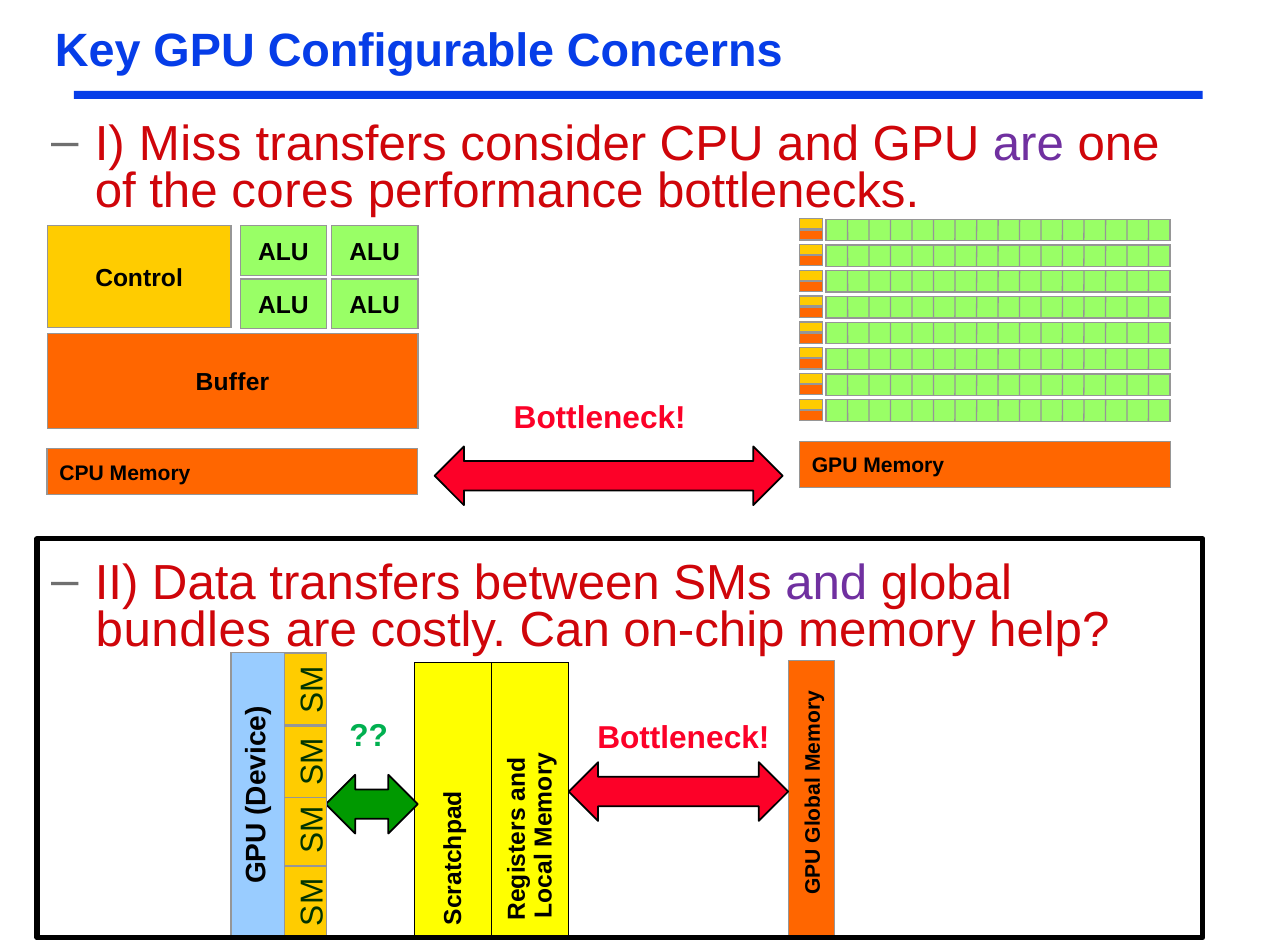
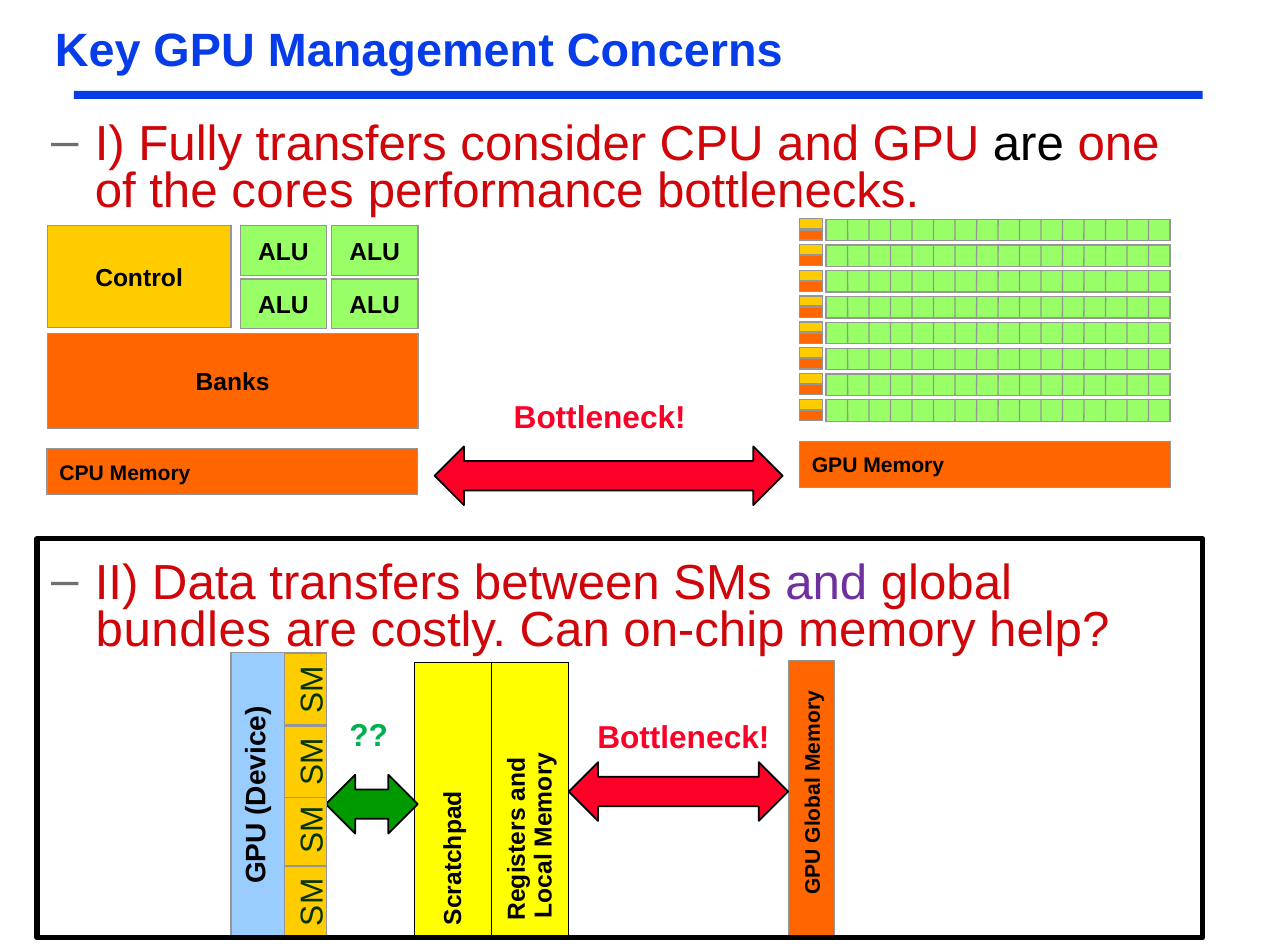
Configurable: Configurable -> Management
Miss: Miss -> Fully
are at (1028, 144) colour: purple -> black
Buffer: Buffer -> Banks
